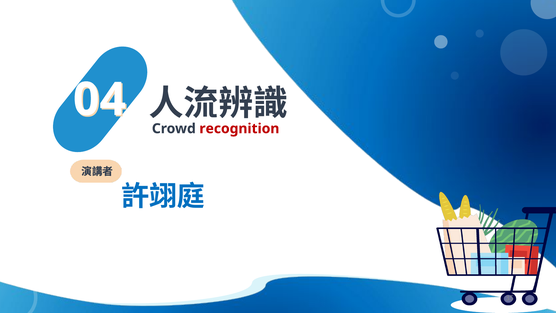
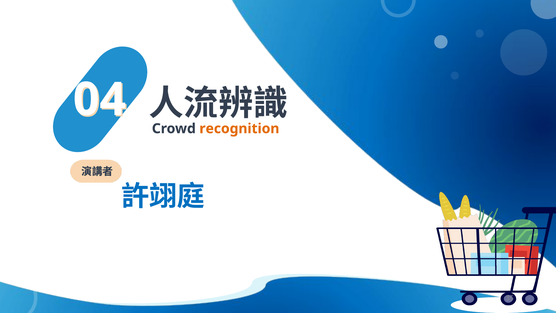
recognition colour: red -> orange
